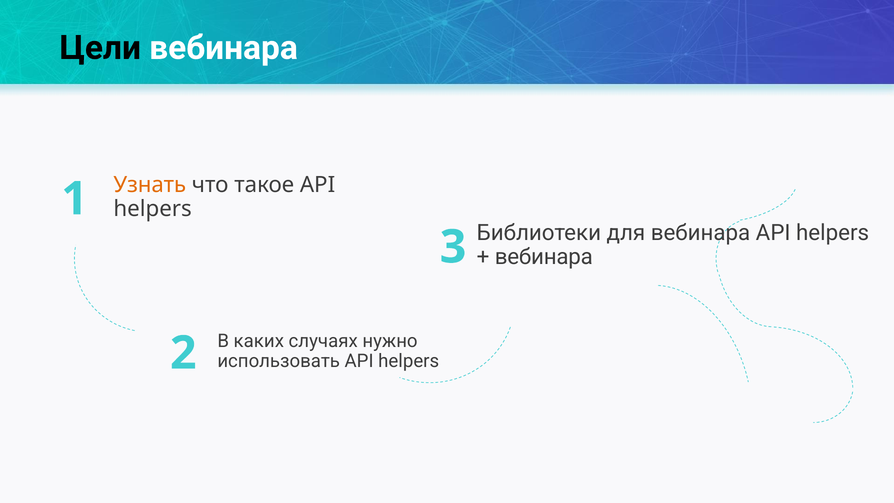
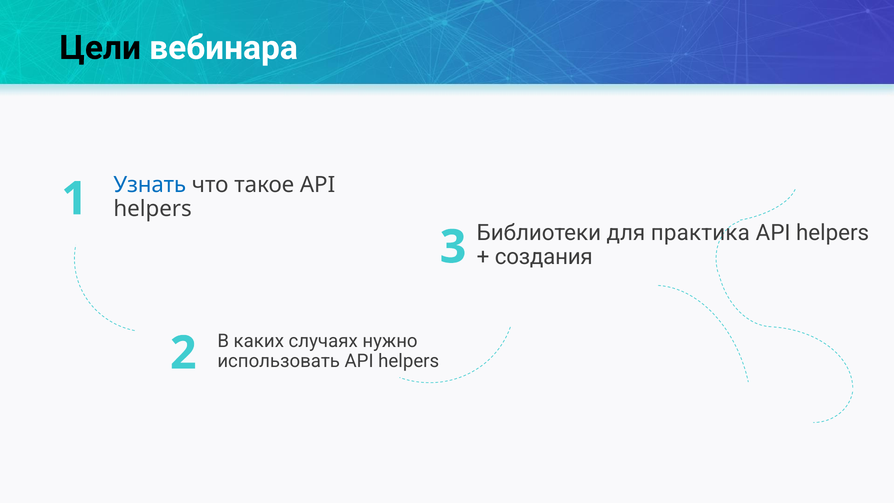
Узнать colour: orange -> blue
для вебинара: вебинара -> практика
вебинара at (544, 257): вебинара -> создания
